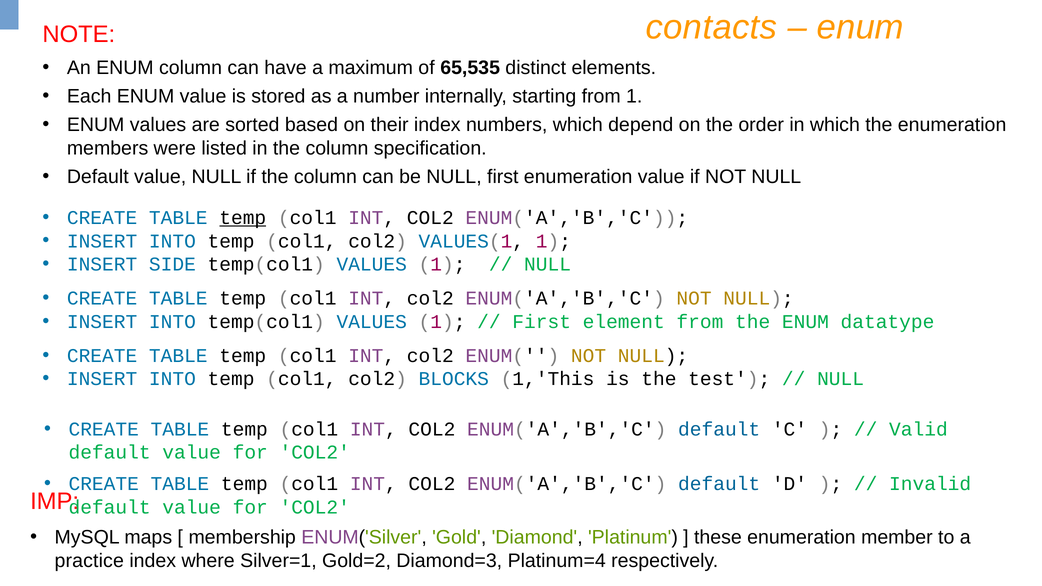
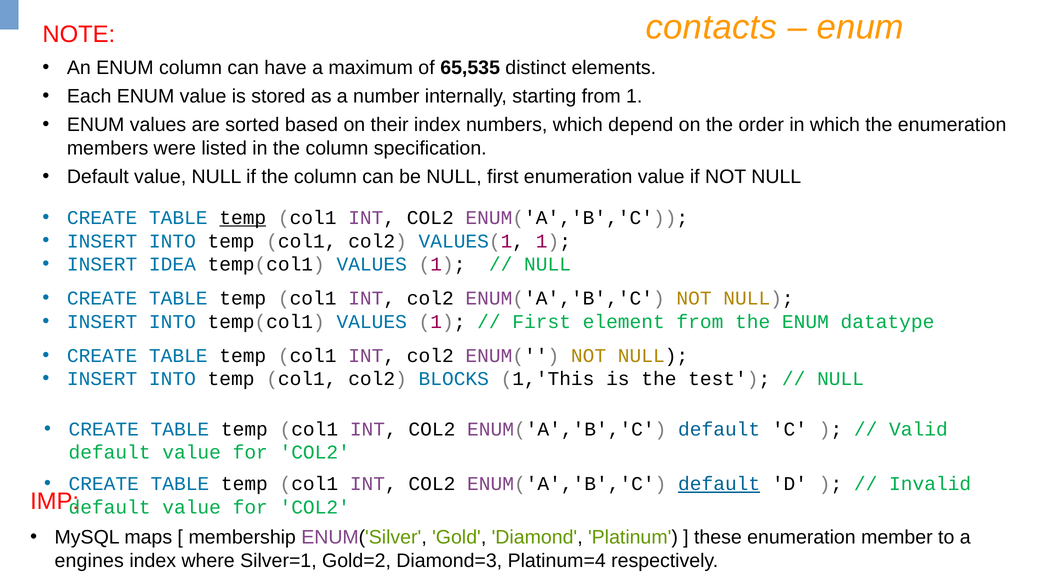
SIDE: SIDE -> IDEA
default at (719, 484) underline: none -> present
practice: practice -> engines
